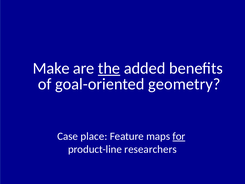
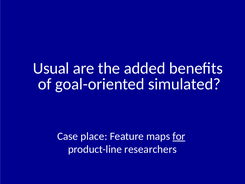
Make: Make -> Usual
the underline: present -> none
geometry: geometry -> simulated
